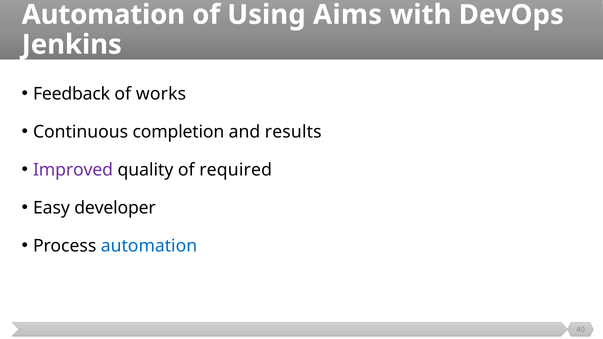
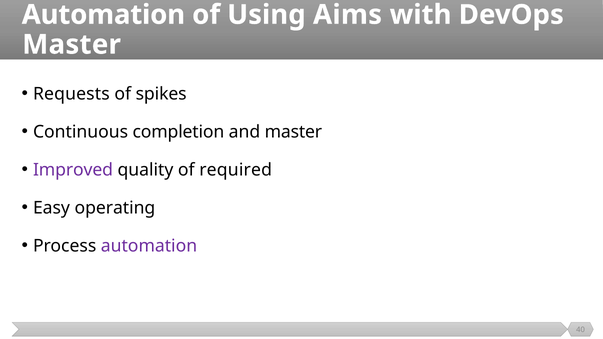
Jenkins at (72, 45): Jenkins -> Master
Feedback: Feedback -> Requests
works: works -> spikes
and results: results -> master
developer: developer -> operating
automation at (149, 246) colour: blue -> purple
